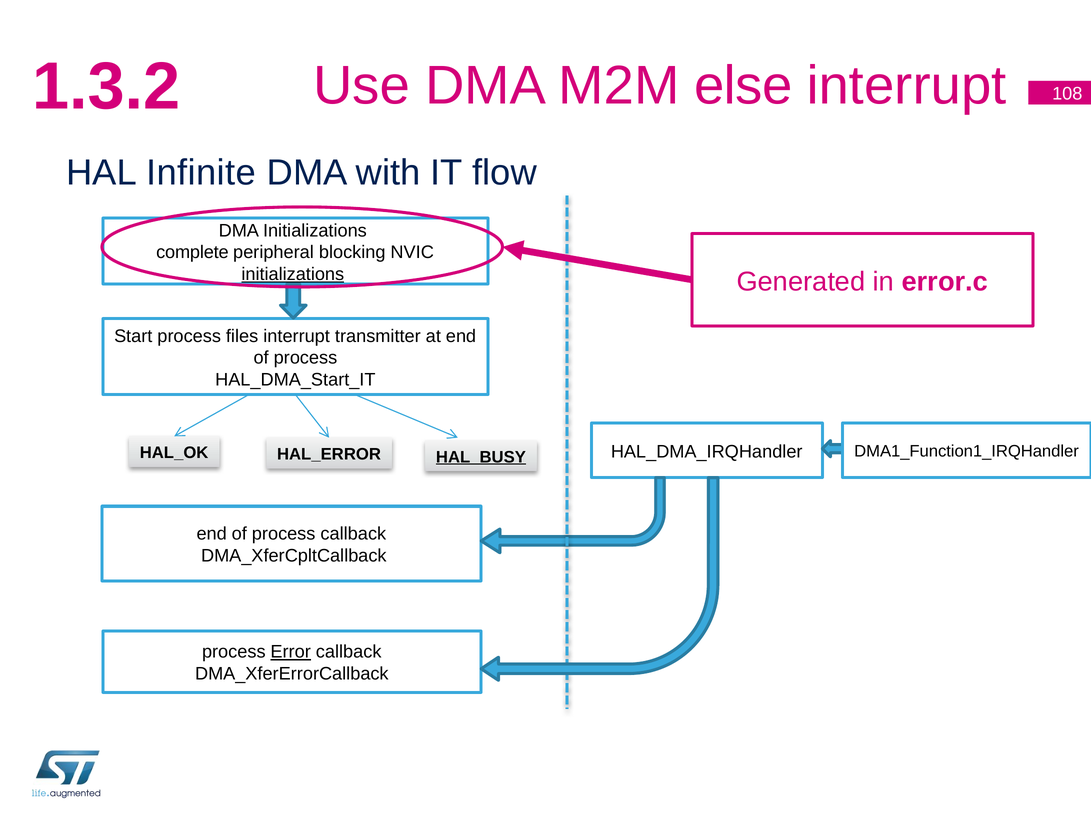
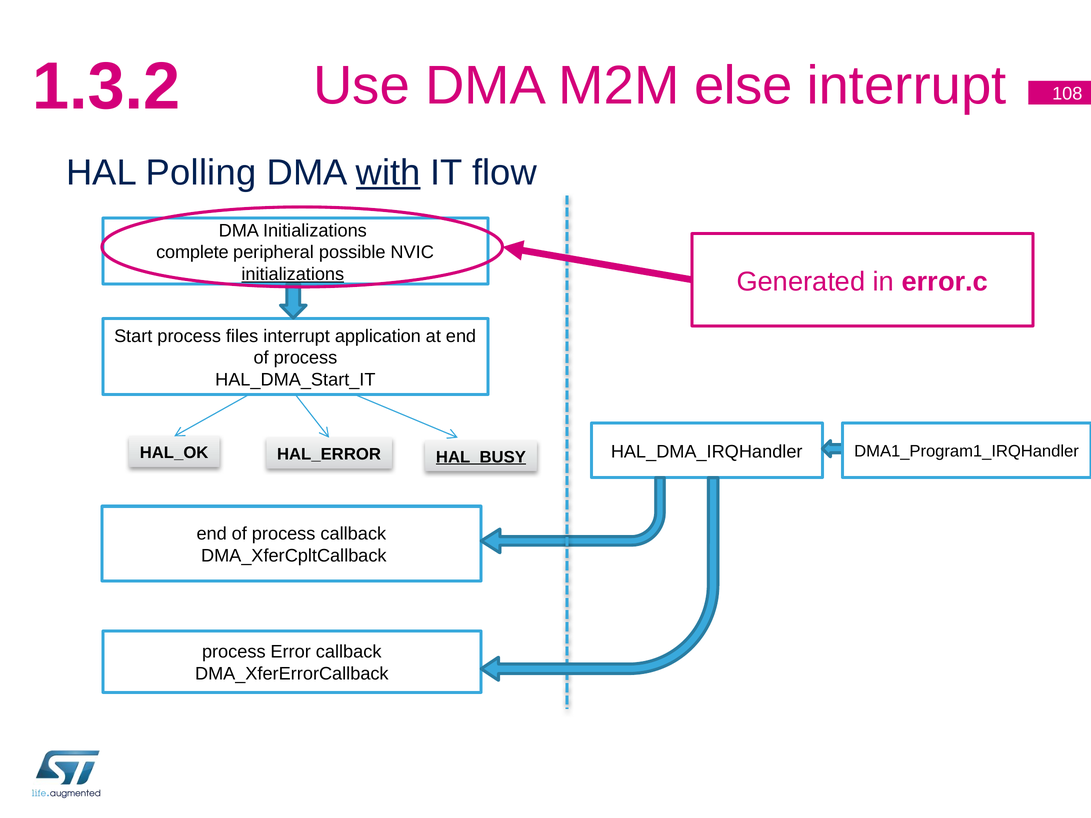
Infinite: Infinite -> Polling
with underline: none -> present
blocking: blocking -> possible
transmitter: transmitter -> application
DMA1_Function1_IRQHandler: DMA1_Function1_IRQHandler -> DMA1_Program1_IRQHandler
Error underline: present -> none
